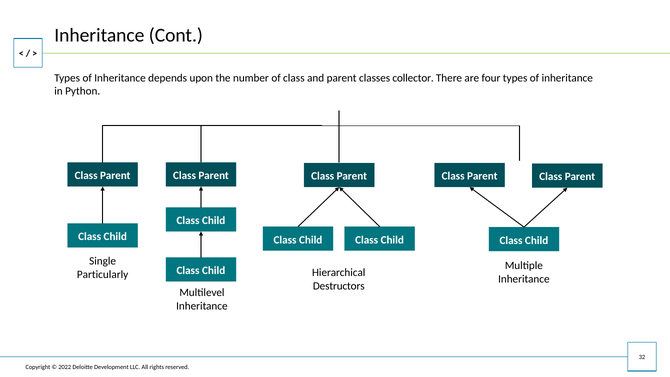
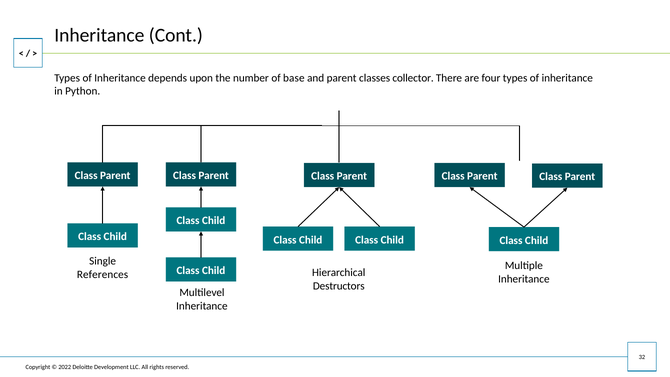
of class: class -> base
Particularly: Particularly -> References
